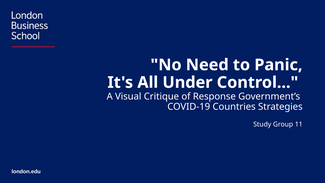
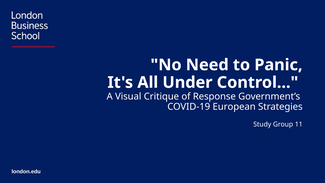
Countries: Countries -> European
